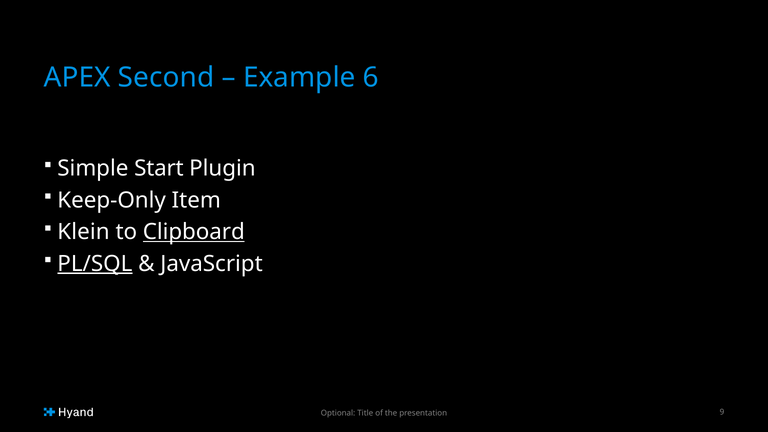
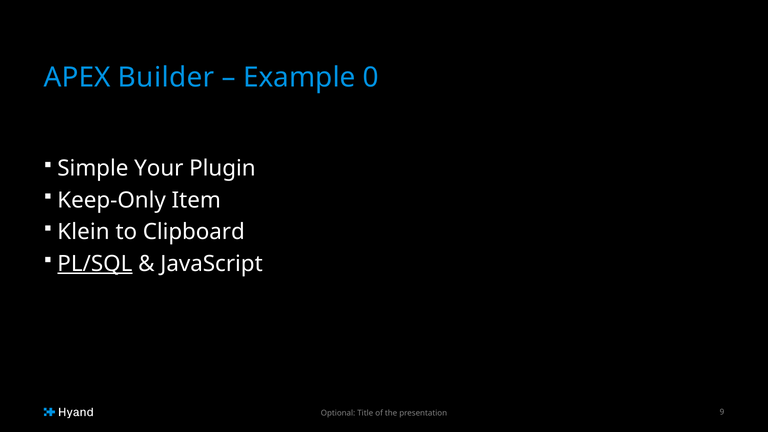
Second: Second -> Builder
6: 6 -> 0
Start: Start -> Your
Clipboard underline: present -> none
